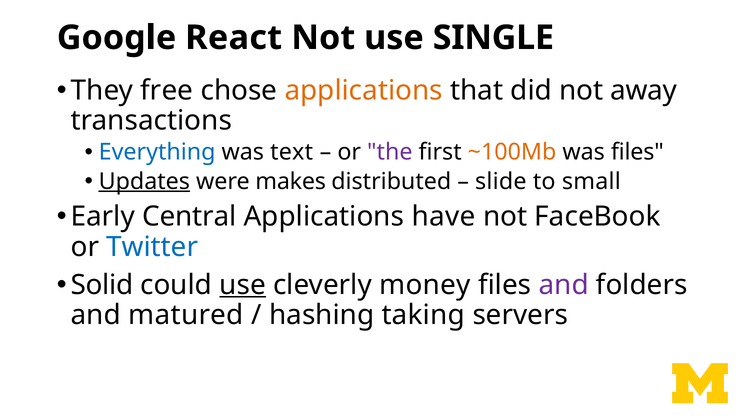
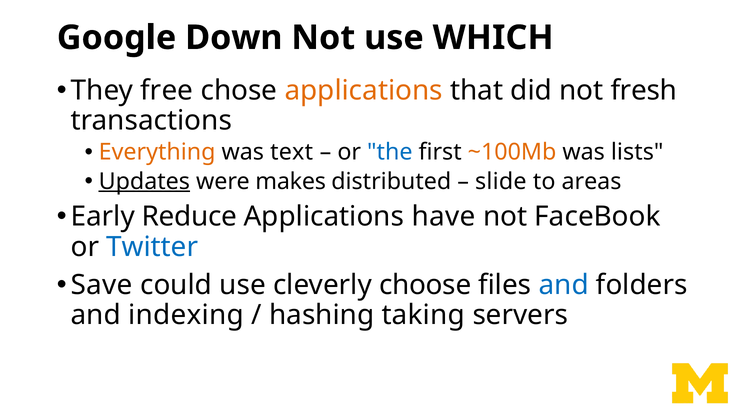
React: React -> Down
SINGLE: SINGLE -> WHICH
away: away -> fresh
Everything colour: blue -> orange
the colour: purple -> blue
was files: files -> lists
small: small -> areas
Central: Central -> Reduce
Solid: Solid -> Save
use at (243, 285) underline: present -> none
money: money -> choose
and at (564, 285) colour: purple -> blue
matured: matured -> indexing
